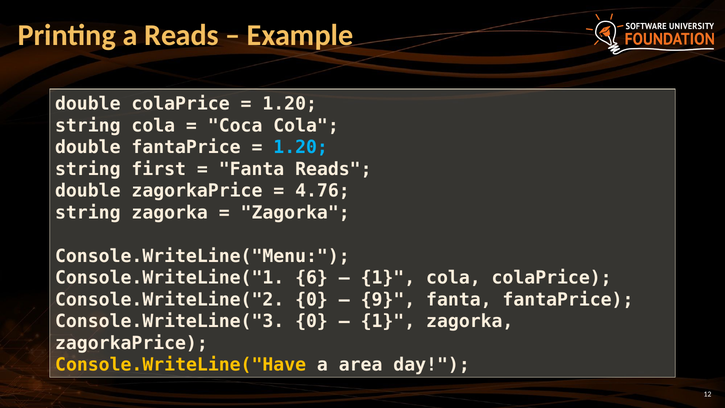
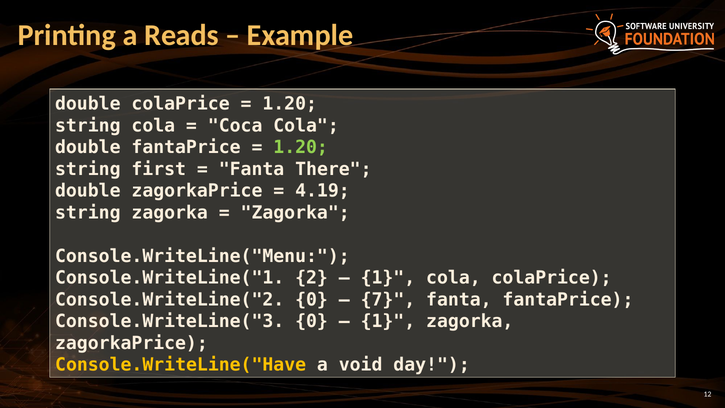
1.20 at (301, 147) colour: light blue -> light green
Fanta Reads: Reads -> There
4.76: 4.76 -> 4.19
6: 6 -> 2
9: 9 -> 7
area: area -> void
